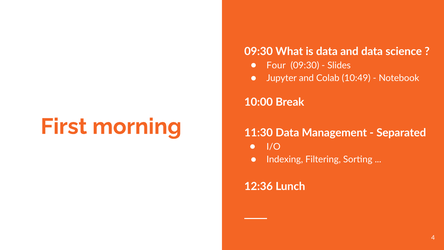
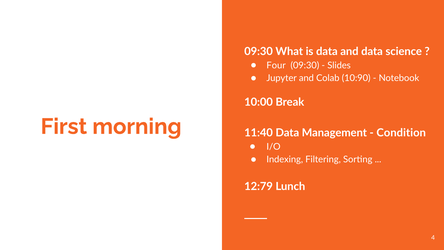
10:49: 10:49 -> 10:90
11:30: 11:30 -> 11:40
Separated: Separated -> Condition
12:36: 12:36 -> 12:79
